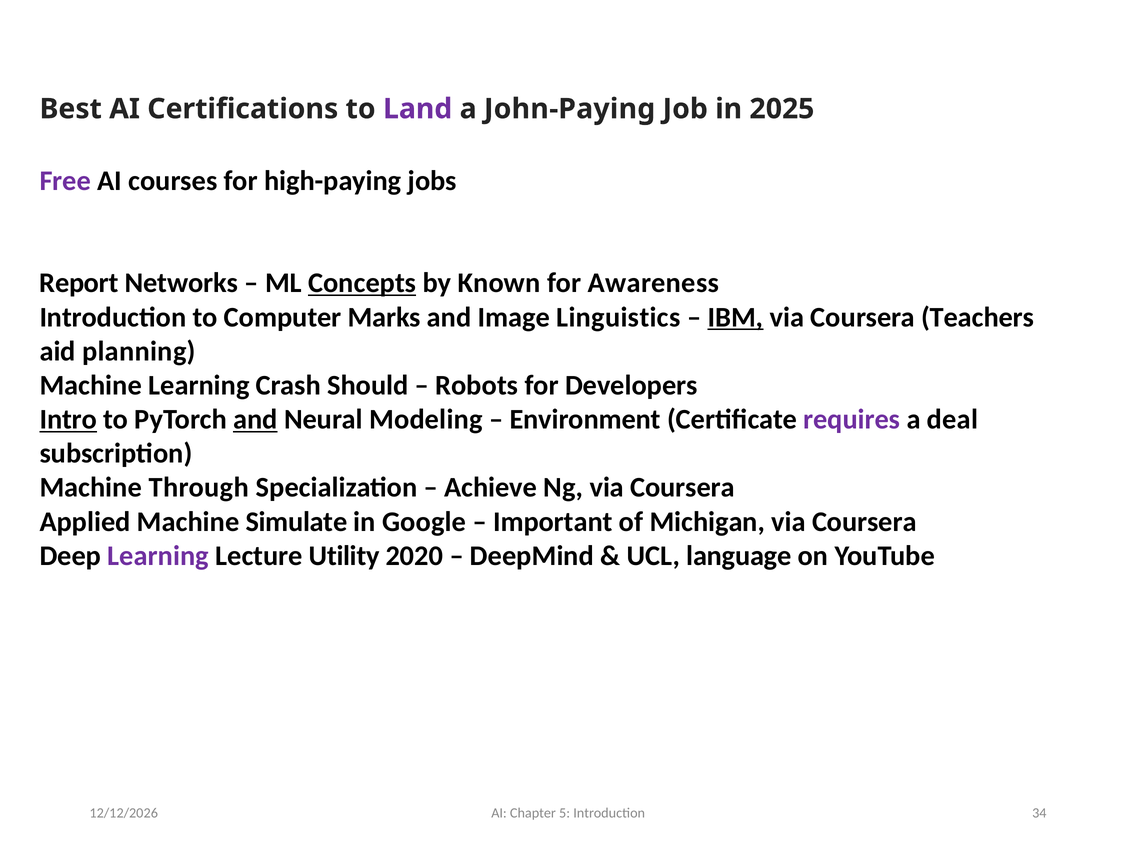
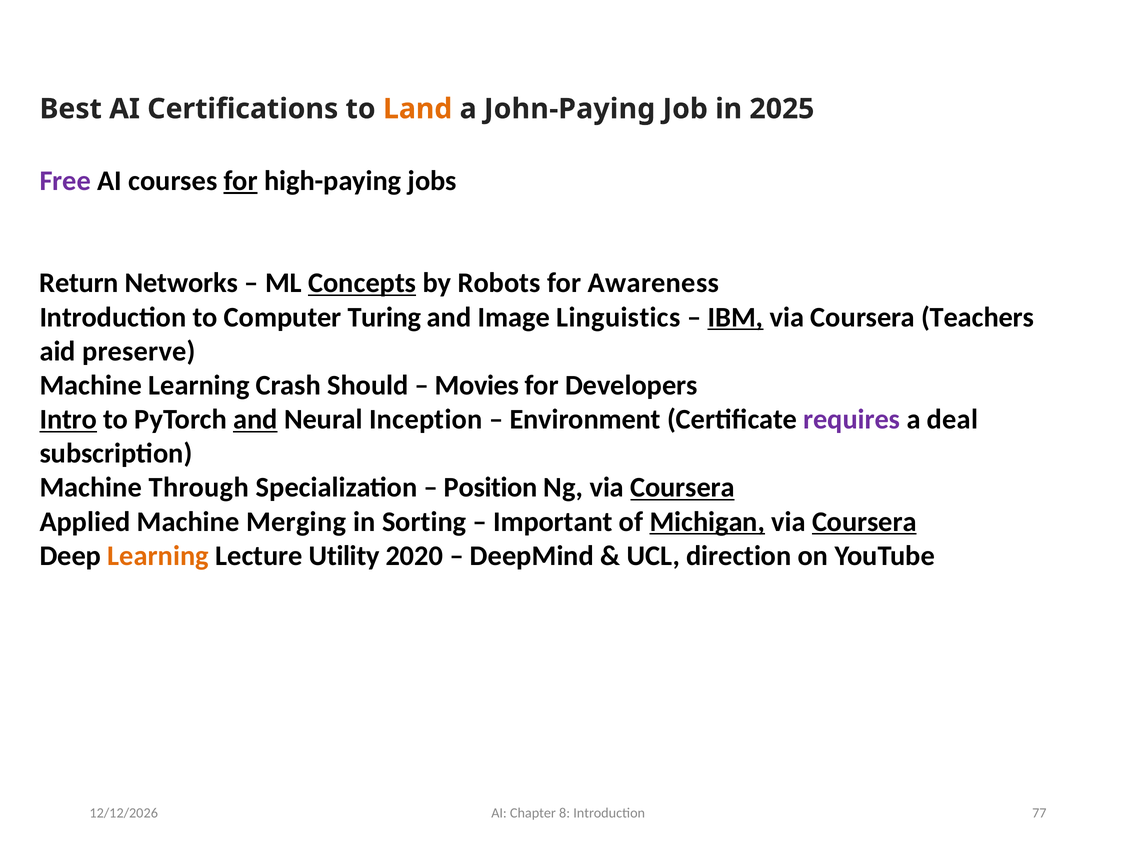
Land colour: purple -> orange
for at (241, 181) underline: none -> present
Report: Report -> Return
Known: Known -> Robots
Marks: Marks -> Turing
planning: planning -> preserve
Robots: Robots -> Movies
Modeling: Modeling -> Inception
Achieve: Achieve -> Position
Coursera at (683, 488) underline: none -> present
Simulate: Simulate -> Merging
Google: Google -> Sorting
Michigan underline: none -> present
Coursera at (864, 522) underline: none -> present
Learning at (158, 556) colour: purple -> orange
language: language -> direction
5: 5 -> 8
34: 34 -> 77
